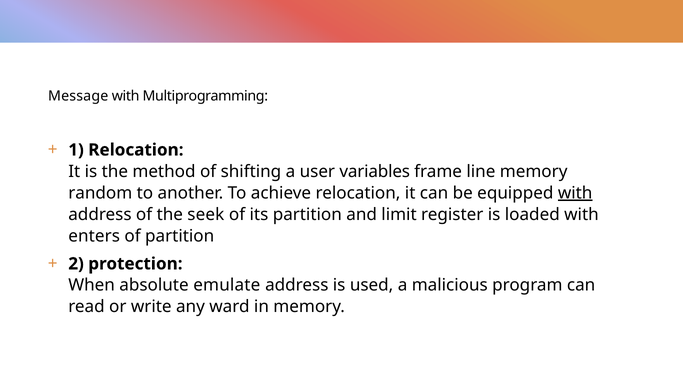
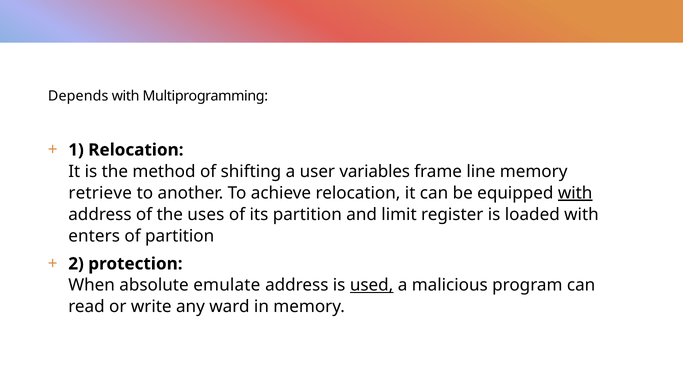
Message: Message -> Depends
random: random -> retrieve
seek: seek -> uses
used underline: none -> present
